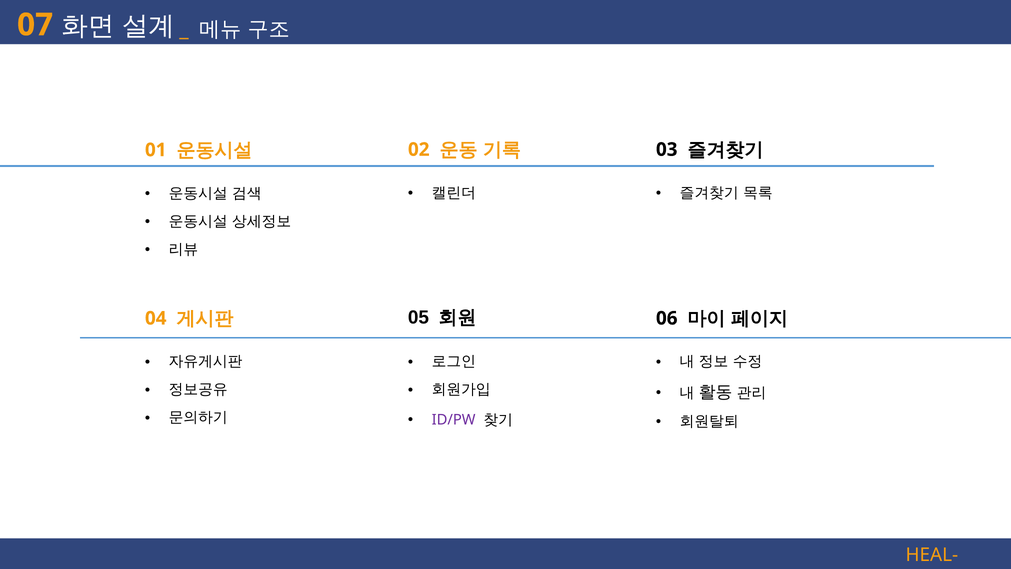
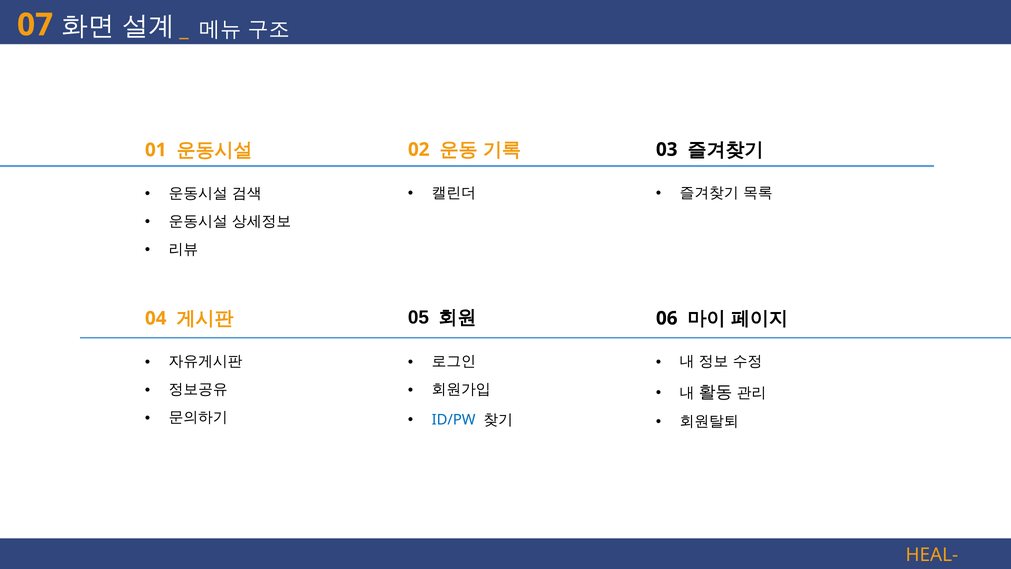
ID/PW colour: purple -> blue
